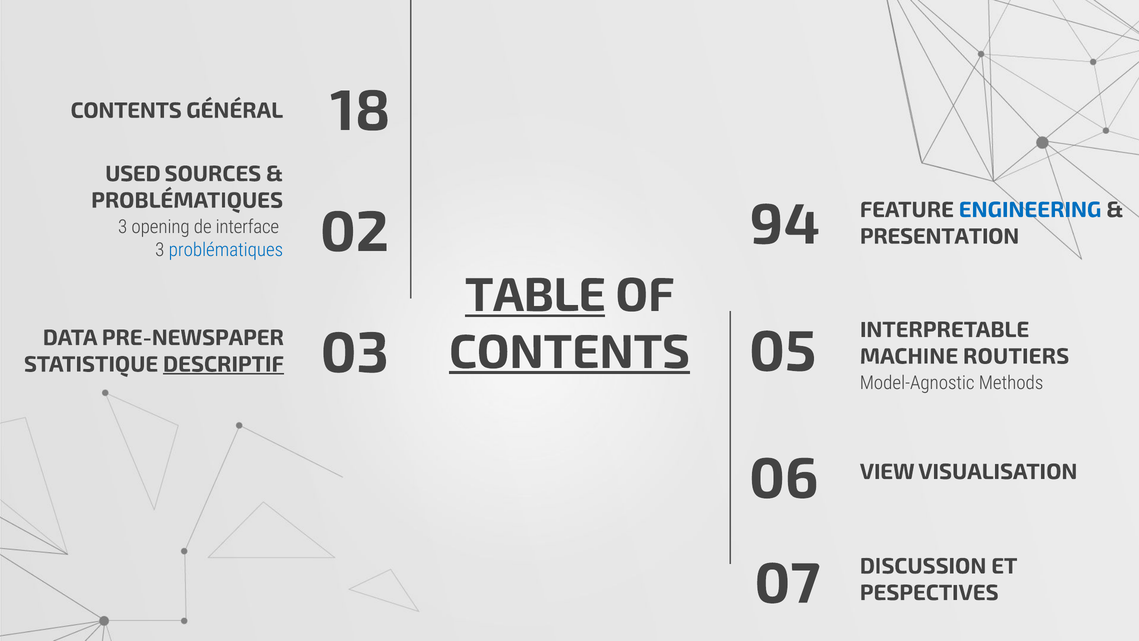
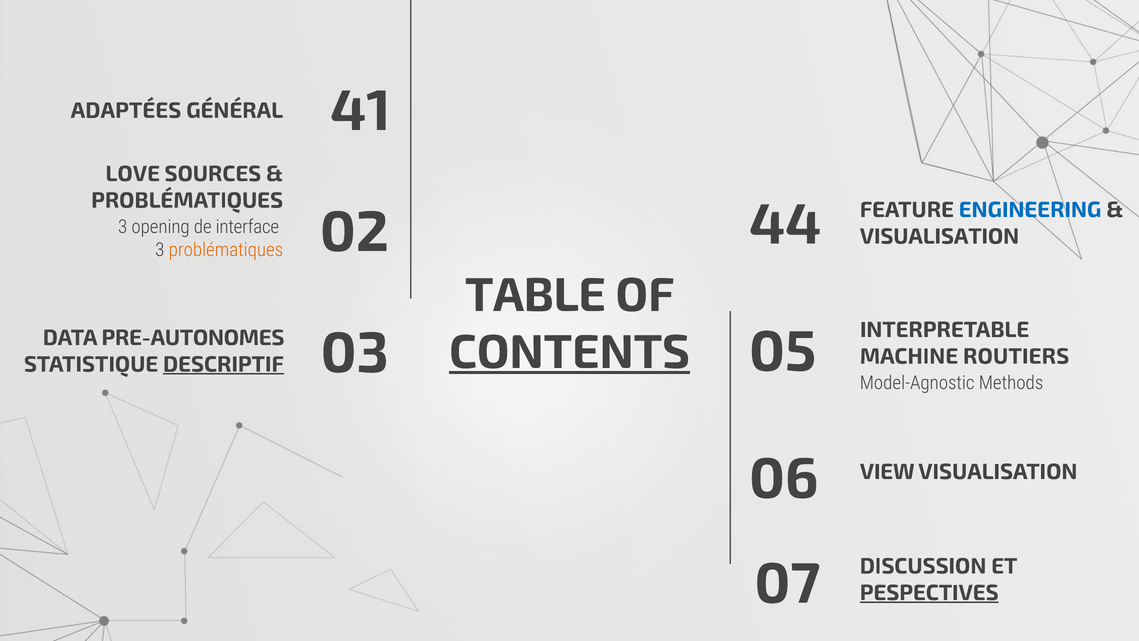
CONTENTS at (126, 110): CONTENTS -> ADAPTÉES
18: 18 -> 41
USED: USED -> LOVE
94: 94 -> 44
PRESENTATION at (940, 236): PRESENTATION -> VISUALISATION
problématiques at (226, 250) colour: blue -> orange
TABLE underline: present -> none
PRE-NEWSPAPER: PRE-NEWSPAPER -> PRE-AUTONOMES
PESPECTIVES underline: none -> present
